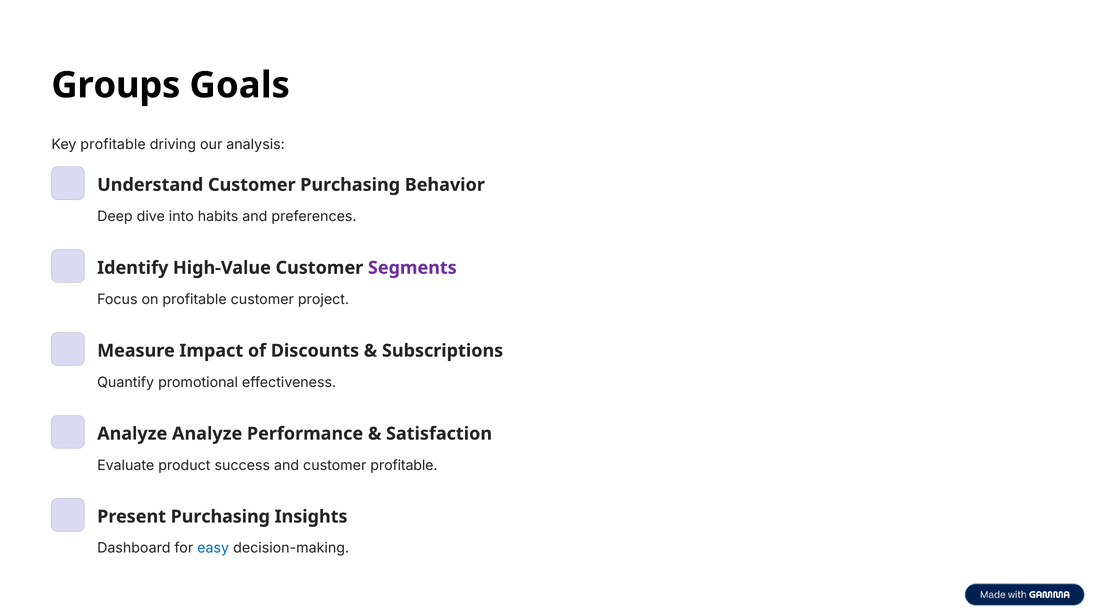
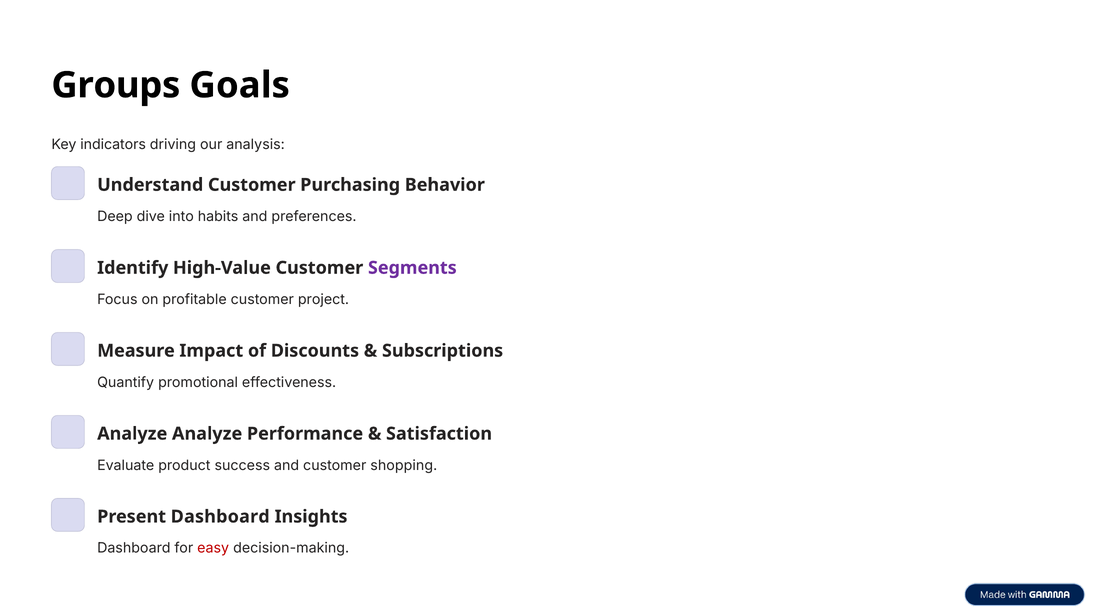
Key profitable: profitable -> indicators
customer profitable: profitable -> shopping
Present Purchasing: Purchasing -> Dashboard
easy colour: blue -> red
